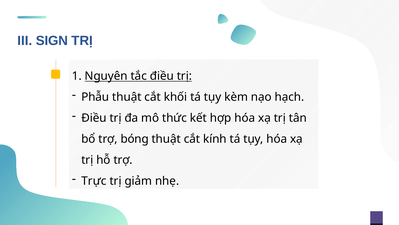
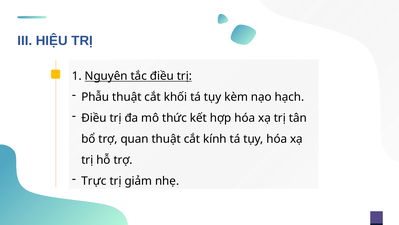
SIGN: SIGN -> HIỆU
bóng: bóng -> quan
